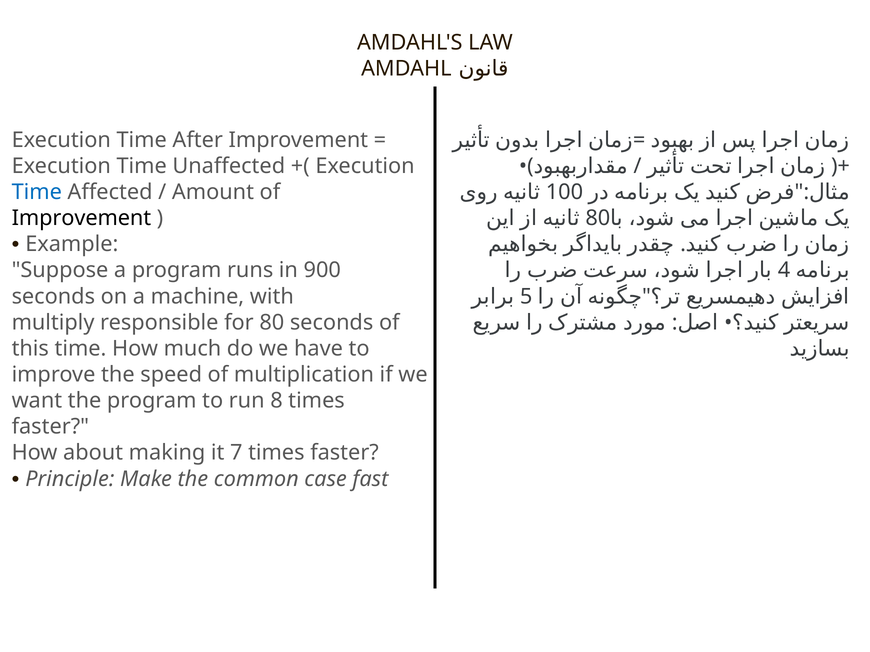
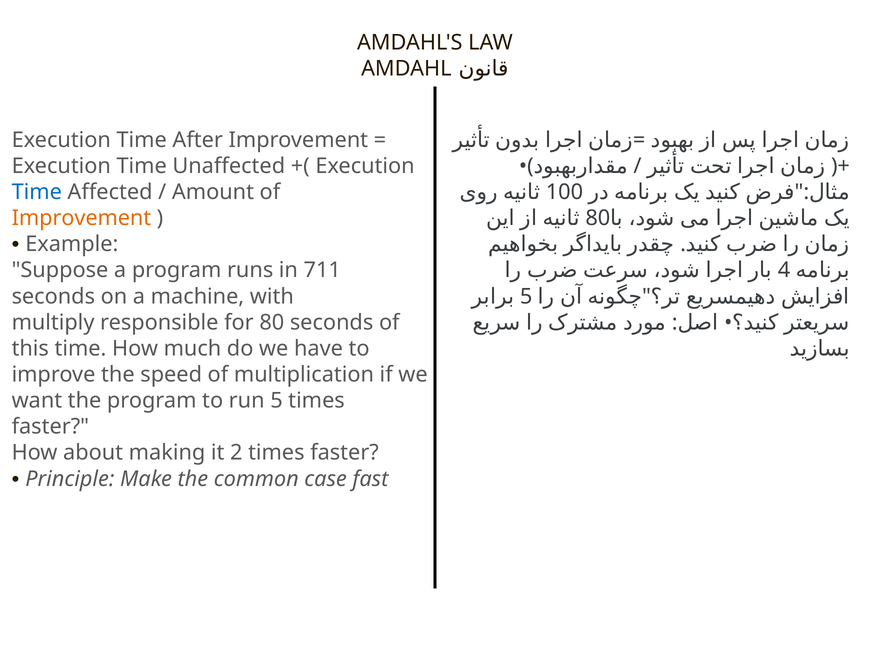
Improvement at (81, 218) colour: black -> orange
900: 900 -> 711
run 8: 8 -> 5
7: 7 -> 2
